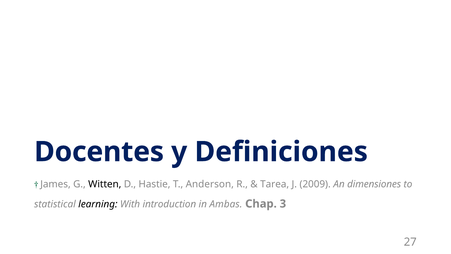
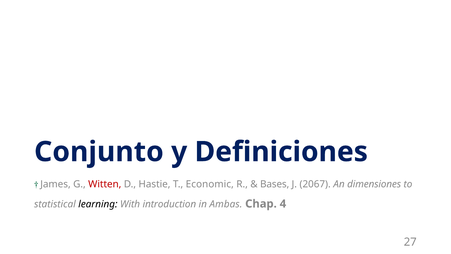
Docentes: Docentes -> Conjunto
Witten colour: black -> red
Anderson: Anderson -> Economic
Tarea: Tarea -> Bases
2009: 2009 -> 2067
3: 3 -> 4
